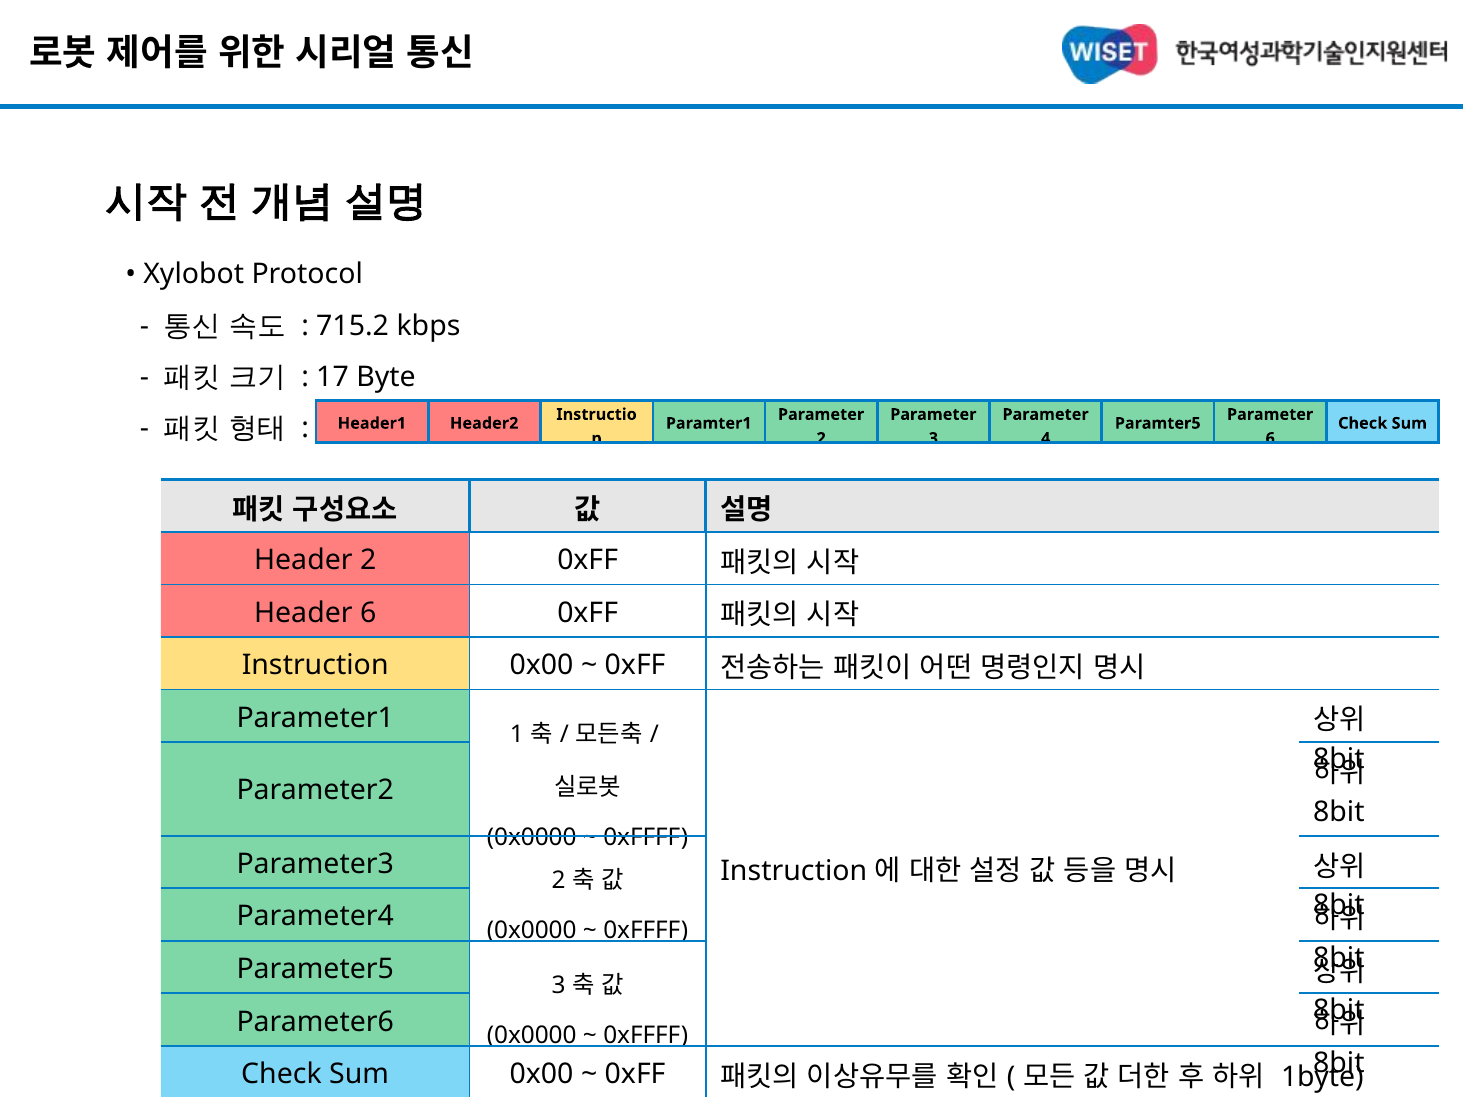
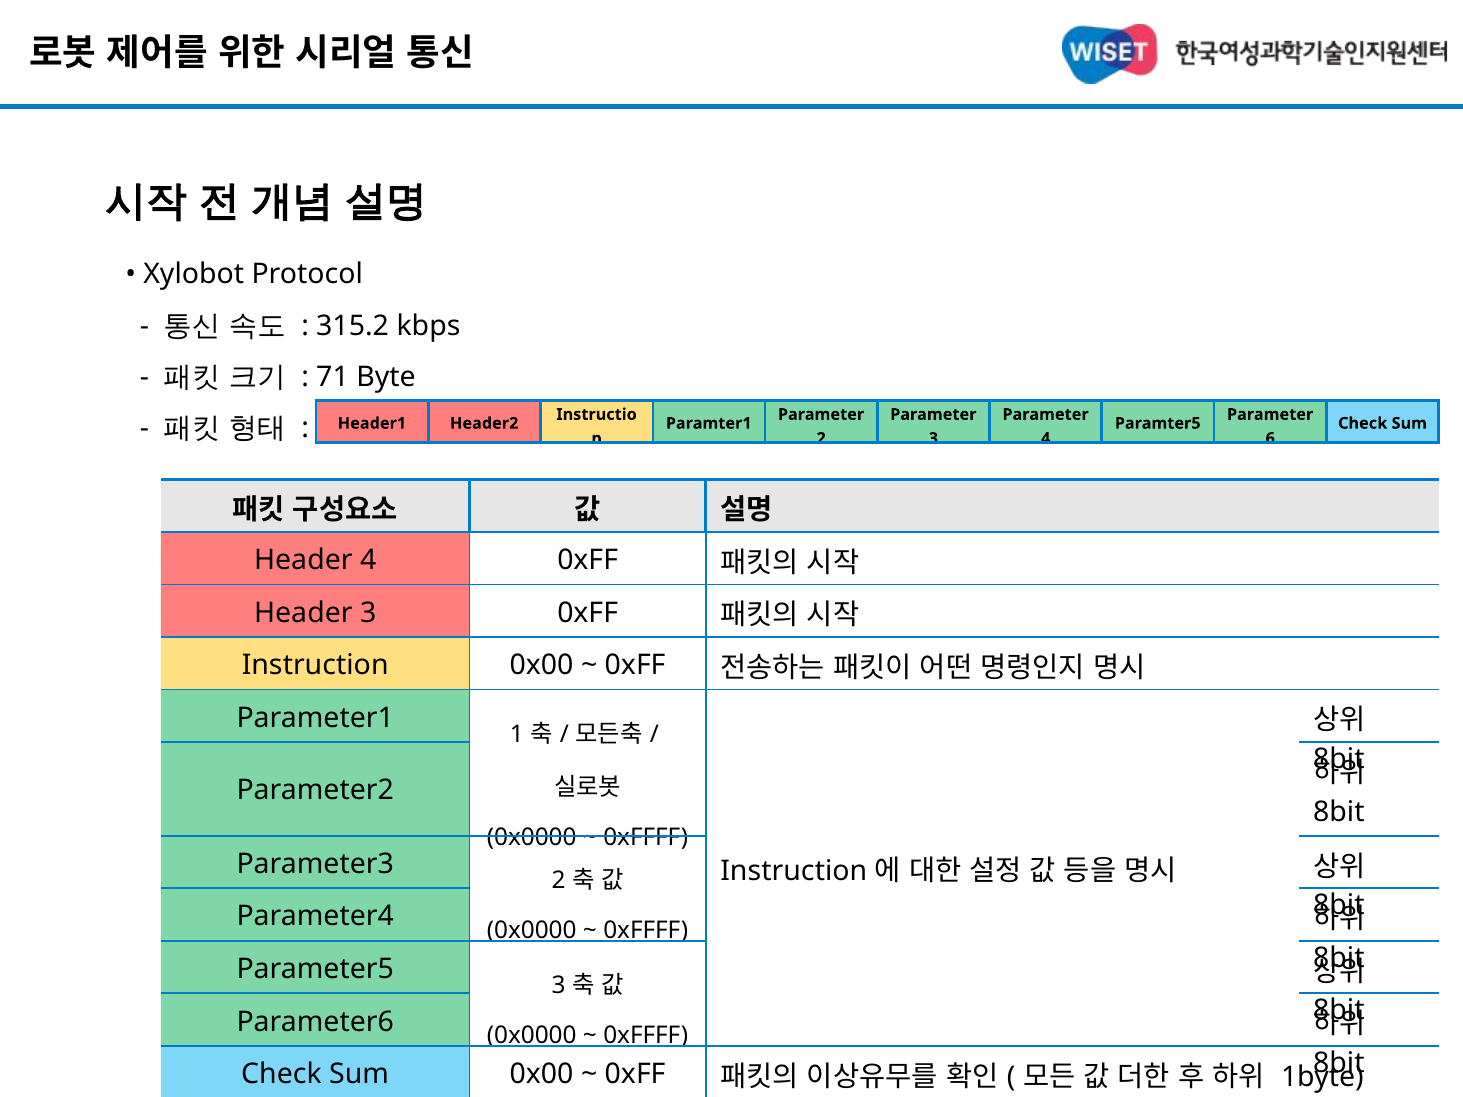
715.2: 715.2 -> 315.2
17: 17 -> 71
Header 2: 2 -> 4
Header 6: 6 -> 3
